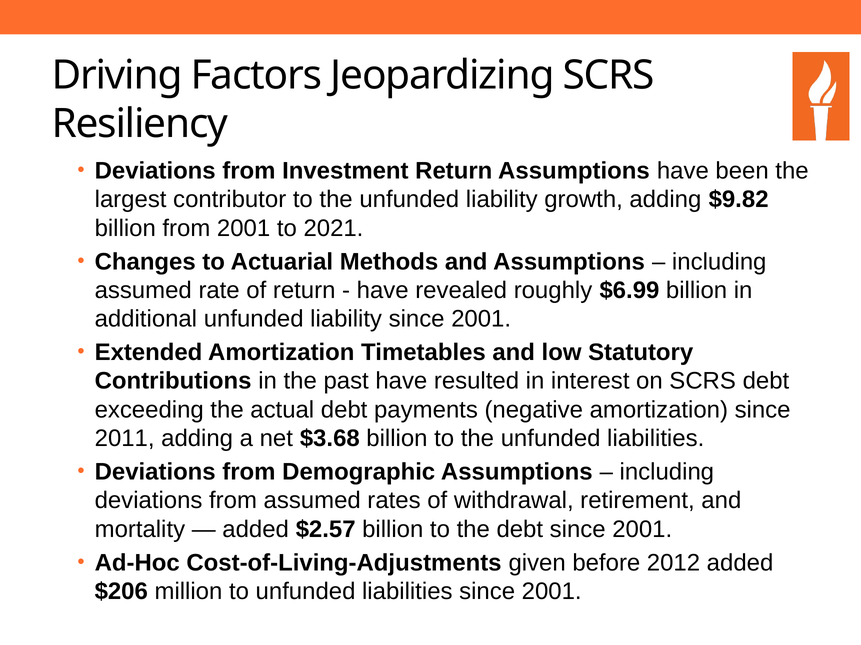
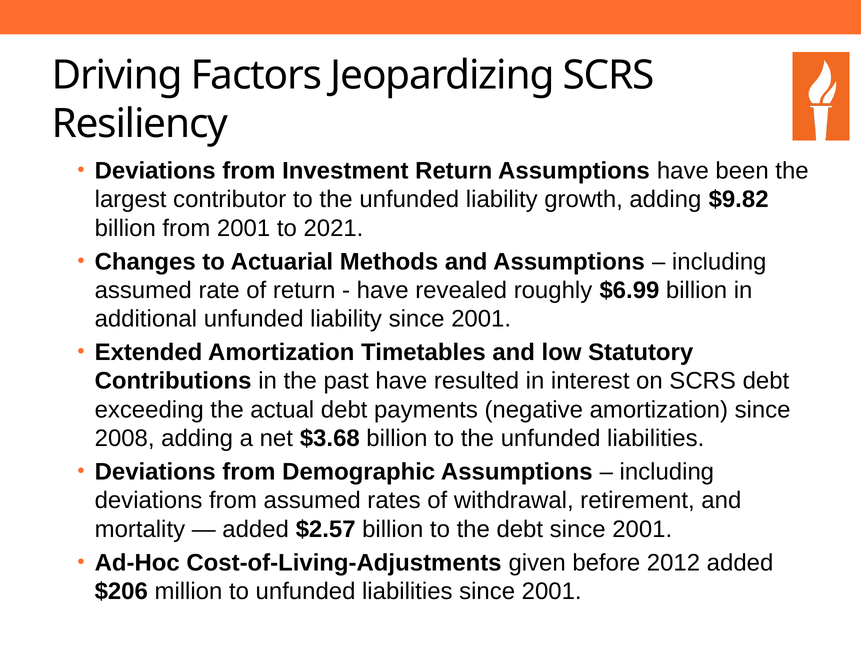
2011: 2011 -> 2008
